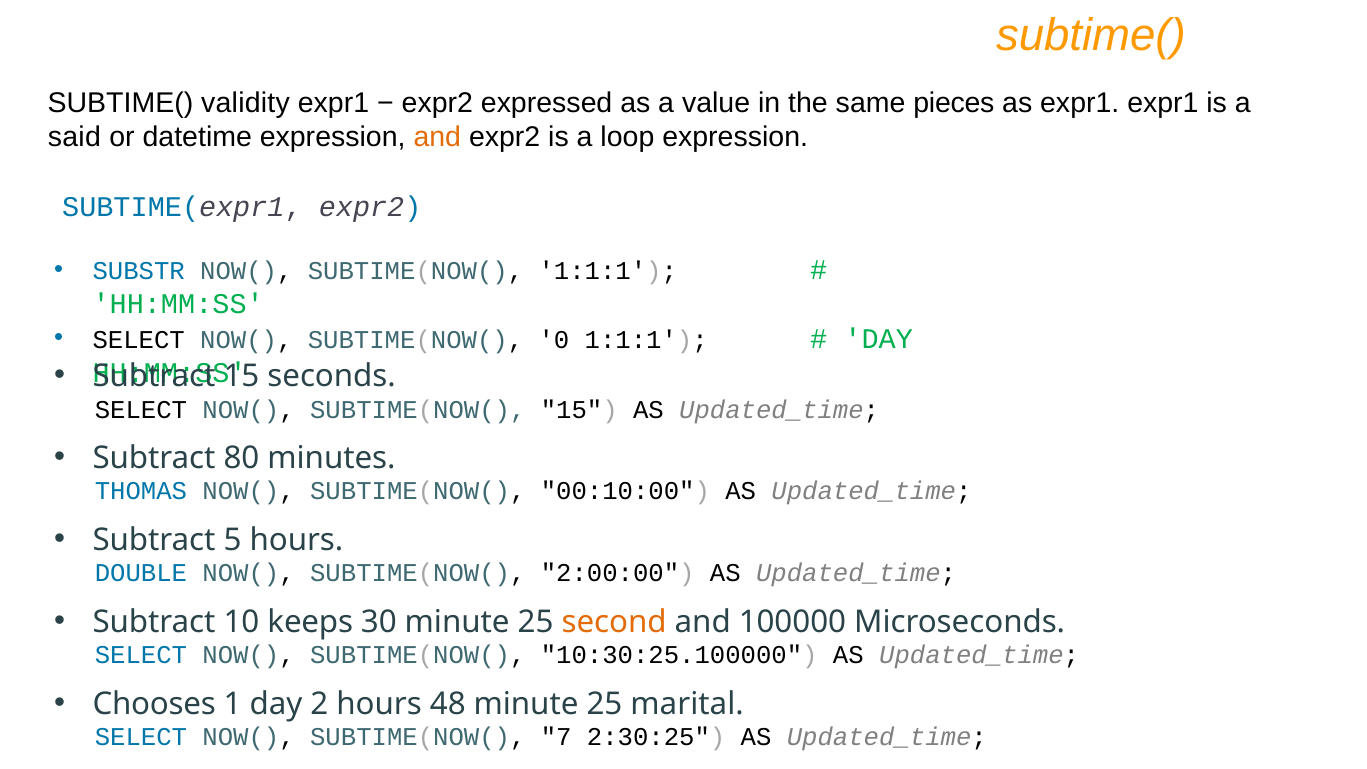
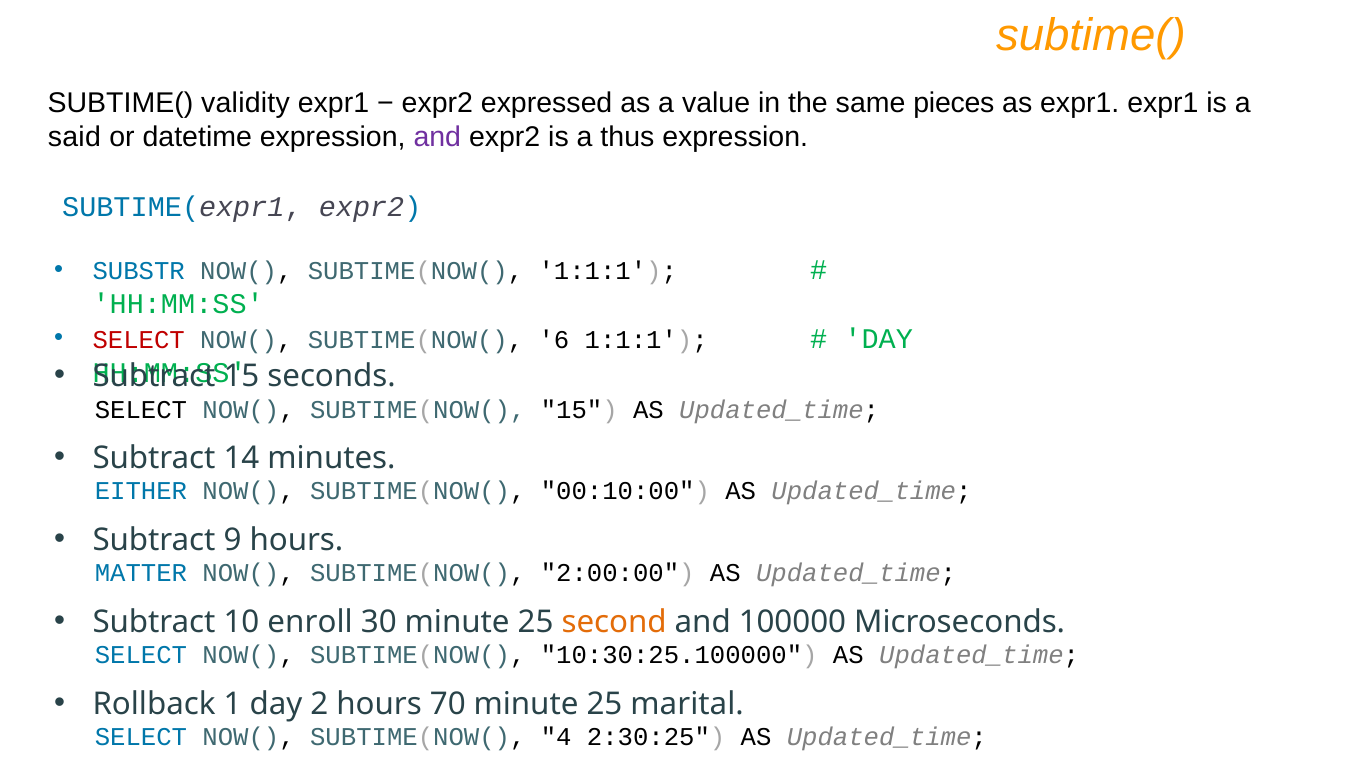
and at (437, 137) colour: orange -> purple
loop: loop -> thus
SELECT at (139, 340) colour: black -> red
0: 0 -> 6
80: 80 -> 14
THOMAS: THOMAS -> EITHER
5: 5 -> 9
DOUBLE: DOUBLE -> MATTER
keeps: keeps -> enroll
Chooses: Chooses -> Rollback
48: 48 -> 70
7: 7 -> 4
